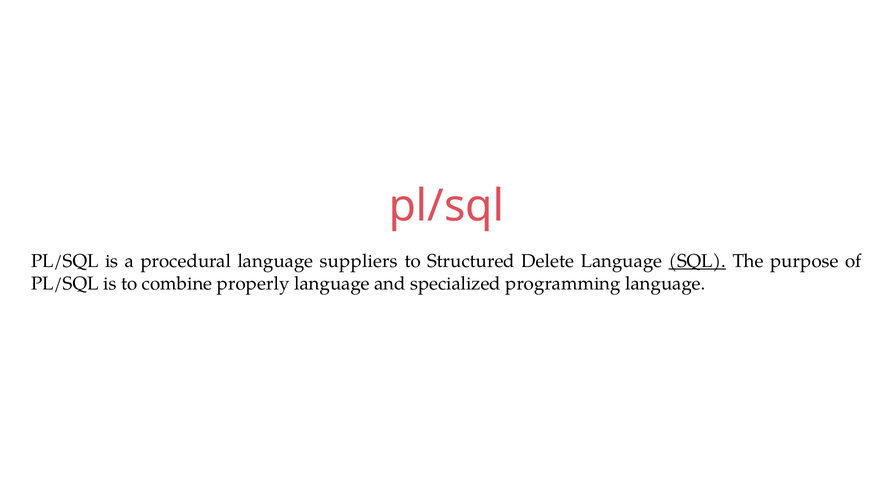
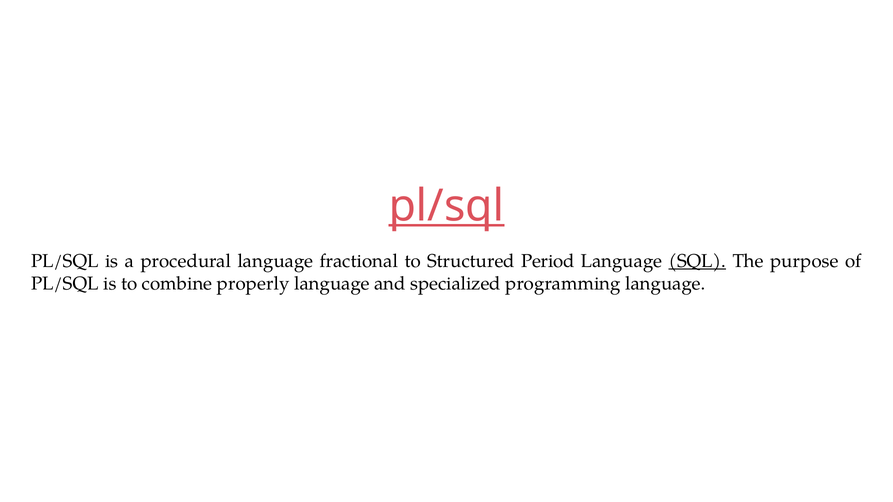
pl/sql at (446, 206) underline: none -> present
suppliers: suppliers -> fractional
Delete: Delete -> Period
